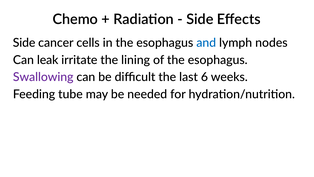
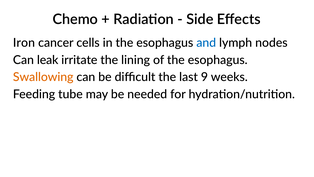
Side at (24, 43): Side -> Iron
Swallowing colour: purple -> orange
6: 6 -> 9
